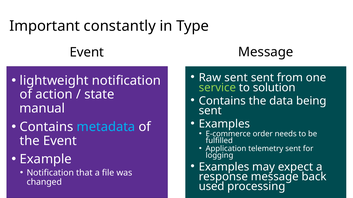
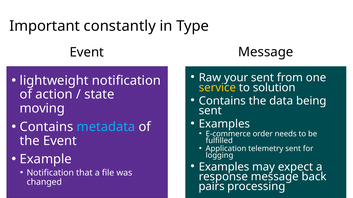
Raw sent: sent -> your
service colour: light green -> yellow
manual: manual -> moving
used: used -> pairs
